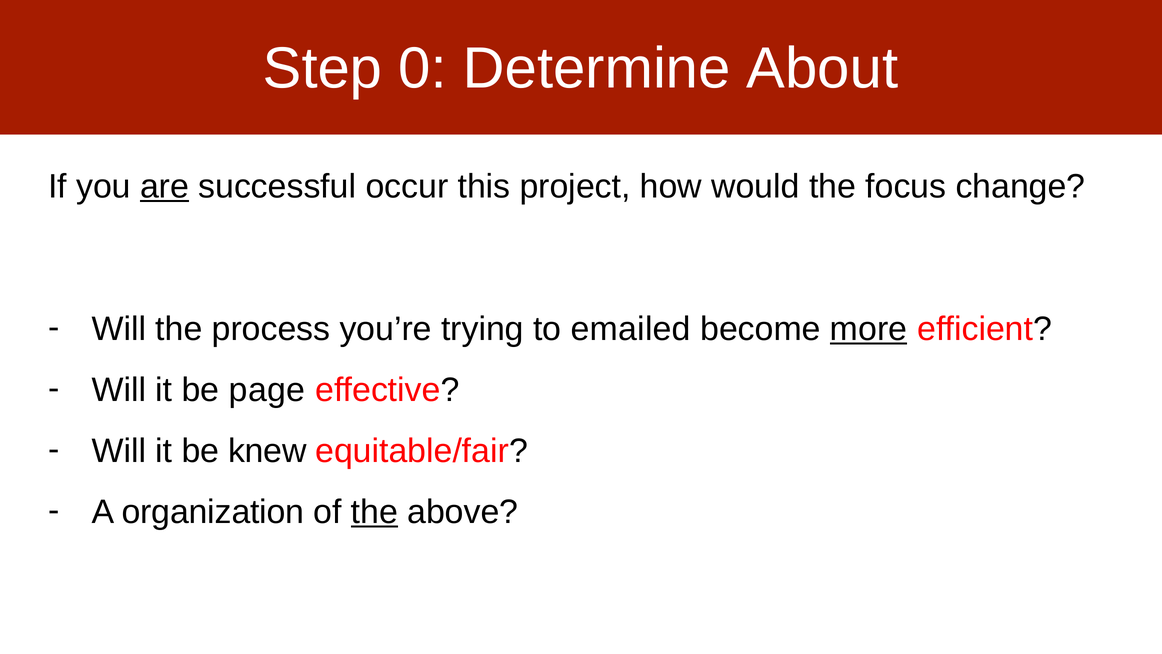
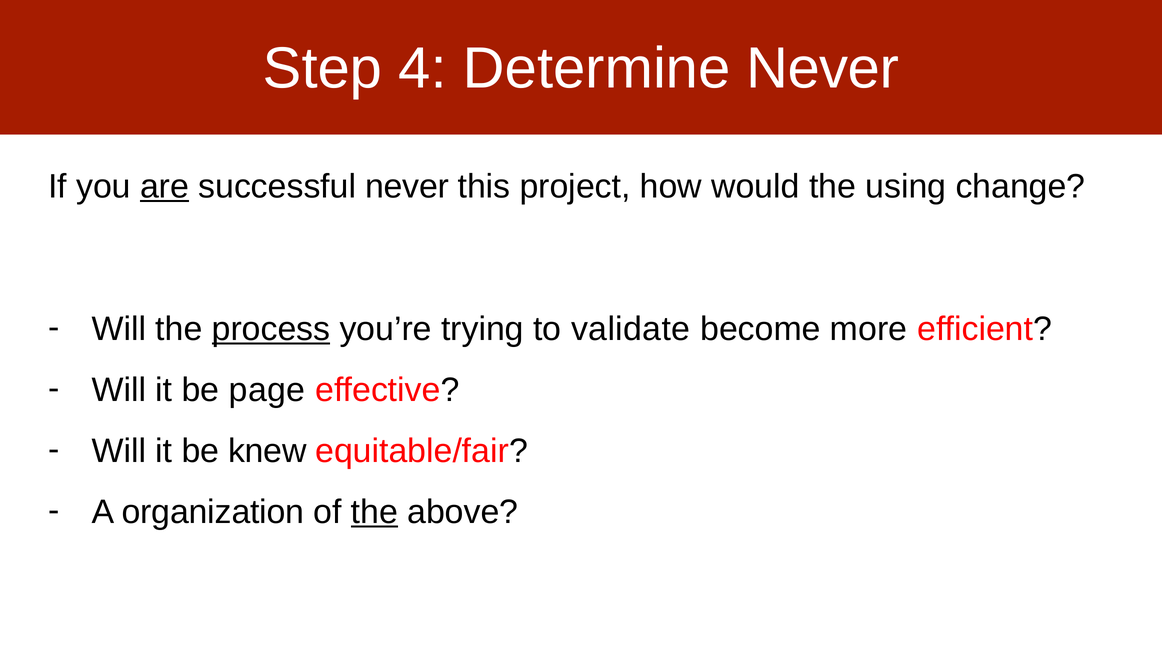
0: 0 -> 4
Determine About: About -> Never
successful occur: occur -> never
focus: focus -> using
process underline: none -> present
emailed: emailed -> validate
more underline: present -> none
